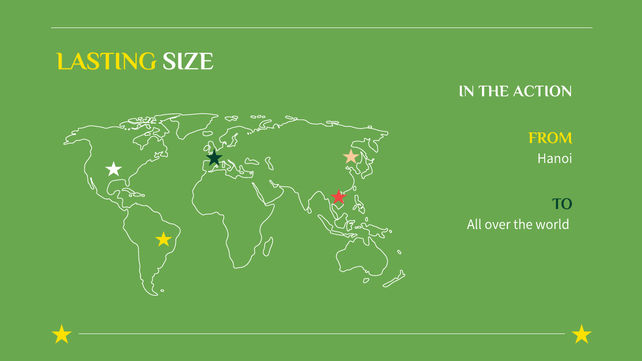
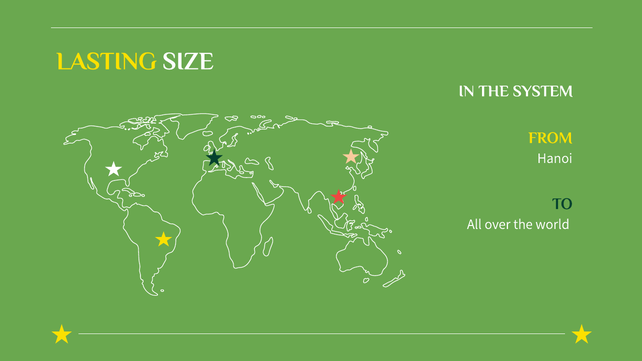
ACTION: ACTION -> SYSTEM
